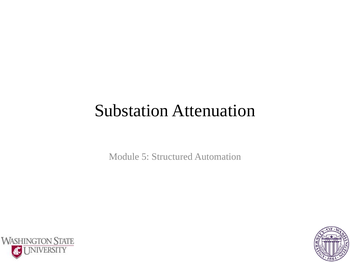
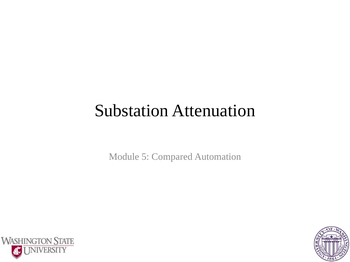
Structured: Structured -> Compared
